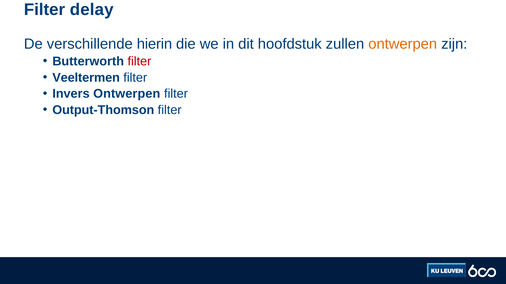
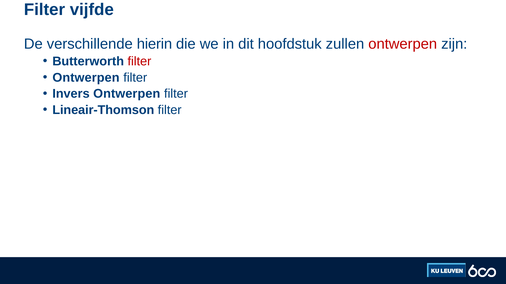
delay: delay -> vijfde
ontwerpen at (403, 44) colour: orange -> red
Veeltermen at (86, 78): Veeltermen -> Ontwerpen
Output-Thomson: Output-Thomson -> Lineair-Thomson
